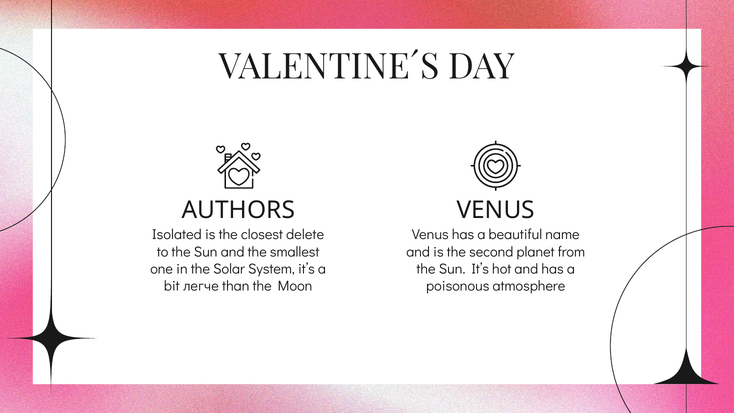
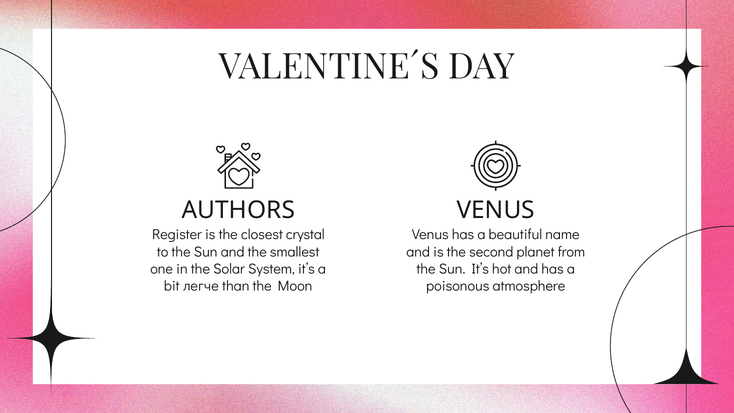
Isolated: Isolated -> Register
delete: delete -> crystal
